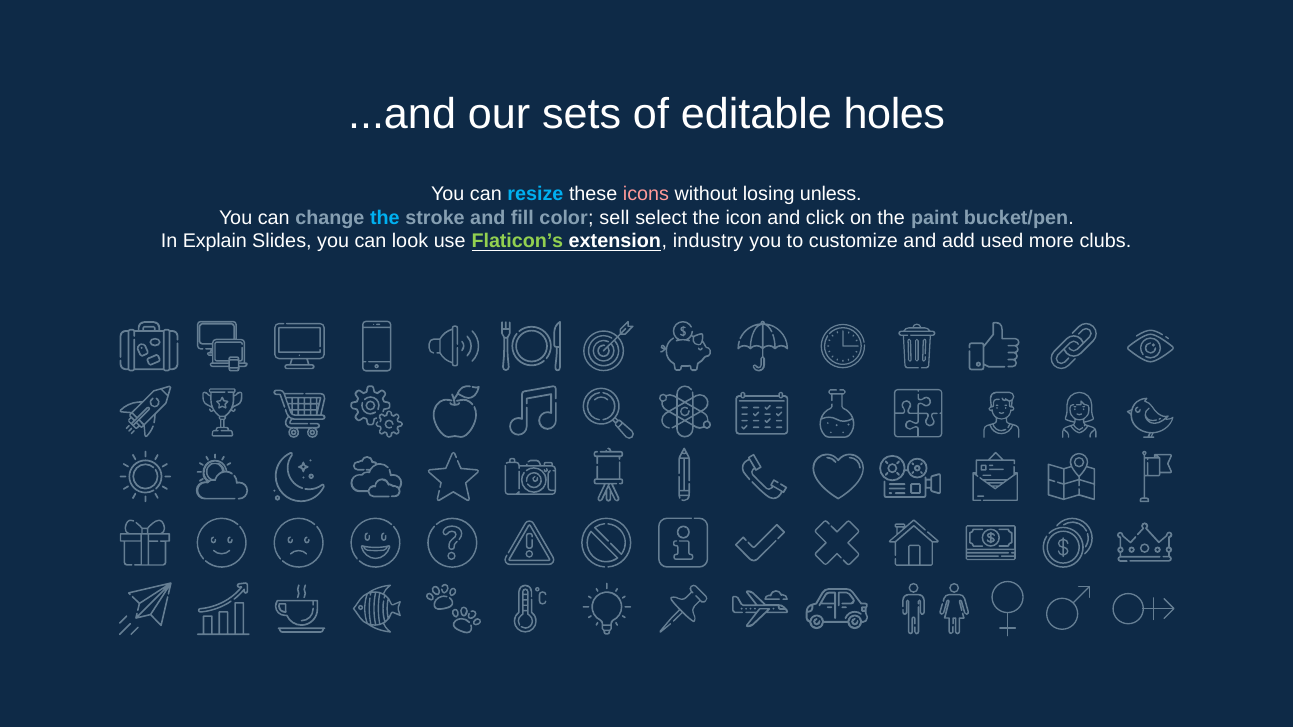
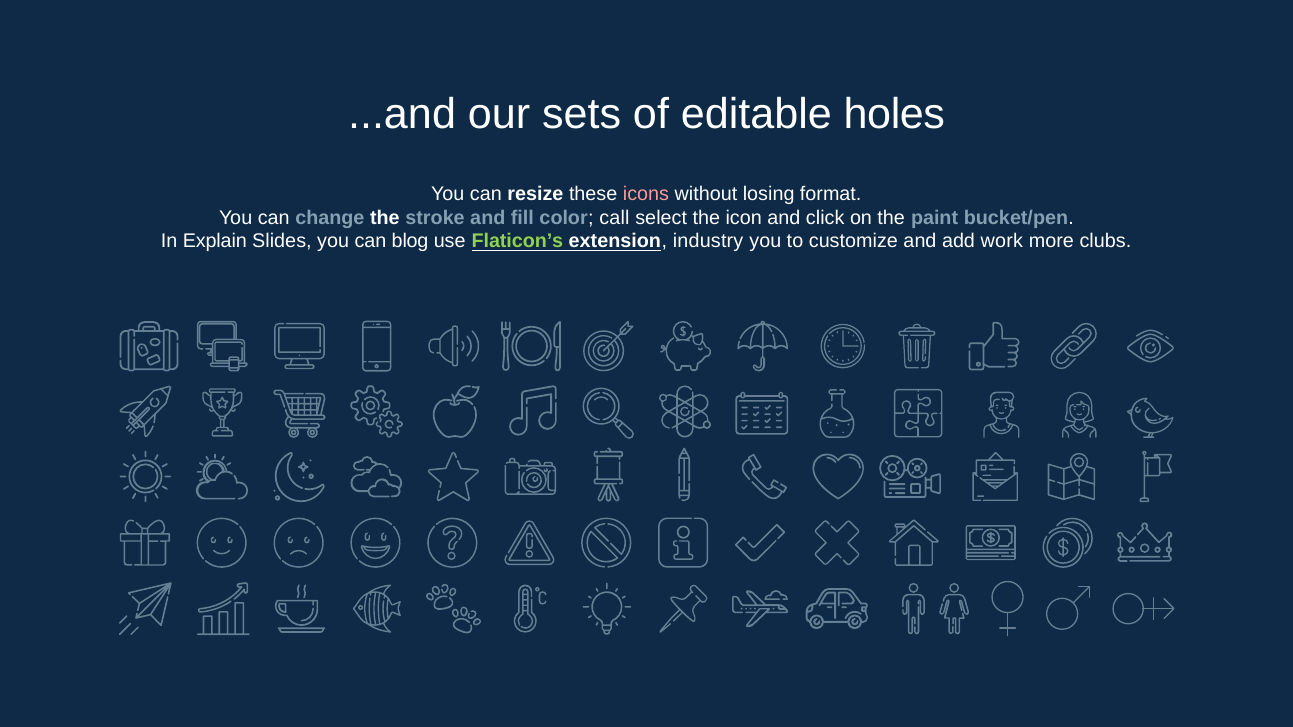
resize colour: light blue -> white
unless: unless -> format
the at (385, 218) colour: light blue -> white
sell: sell -> call
look: look -> blog
used: used -> work
